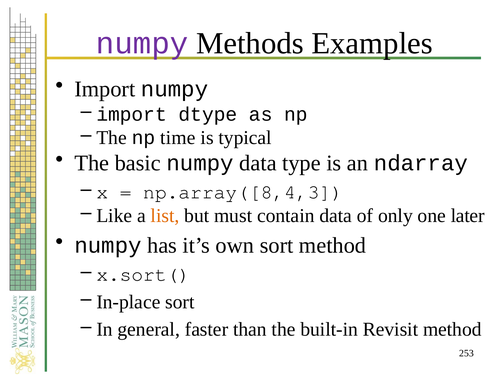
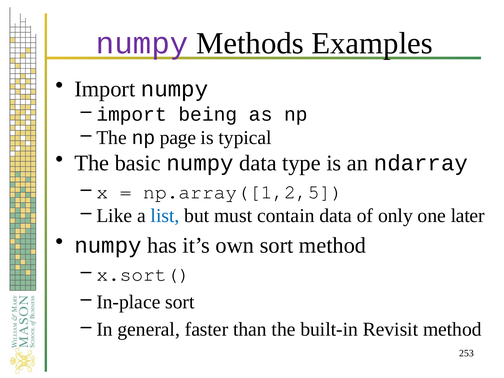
dtype: dtype -> being
time: time -> page
np.array([8,4,3: np.array([8,4,3 -> np.array([1,2,5
list colour: orange -> blue
